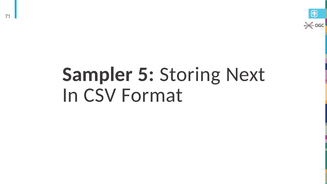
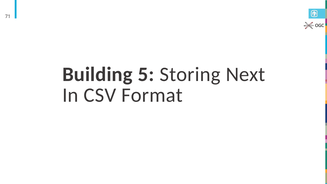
Sampler: Sampler -> Building
